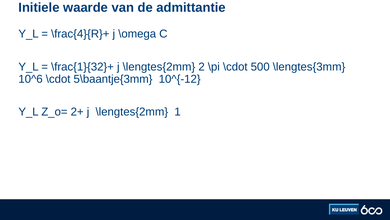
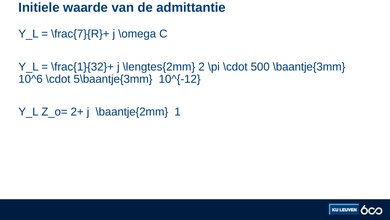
\frac{4}{R}+: \frac{4}{R}+ -> \frac{7}{R}+
\lengtes{3mm: \lengtes{3mm -> \baantje{3mm
2+ j \lengtes{2mm: \lengtes{2mm -> \baantje{2mm
